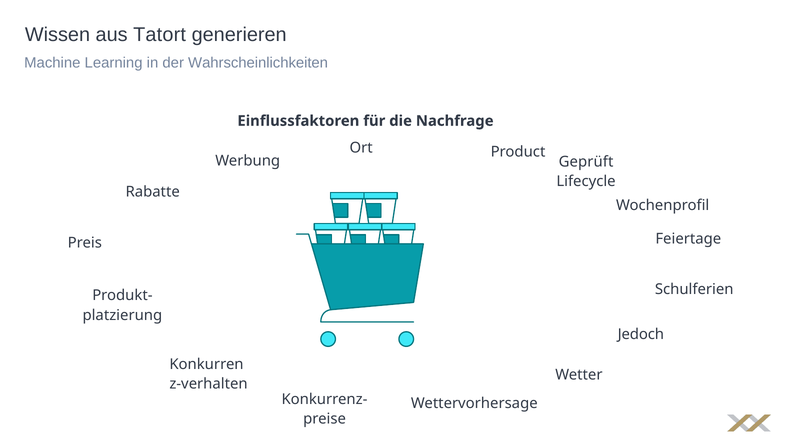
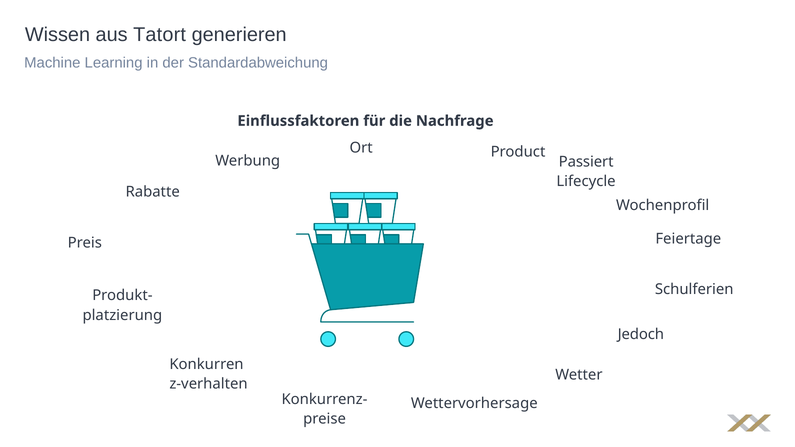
Wahrscheinlichkeiten: Wahrscheinlichkeiten -> Standardabweichung
Geprüft: Geprüft -> Passiert
